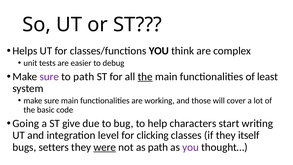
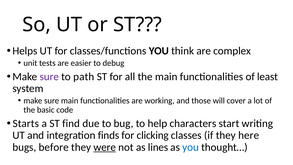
the at (145, 77) underline: present -> none
Going: Going -> Starts
give: give -> find
level: level -> finds
itself: itself -> here
setters: setters -> before
as path: path -> lines
you at (191, 147) colour: purple -> blue
